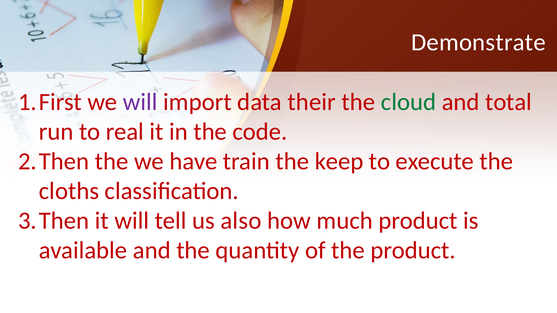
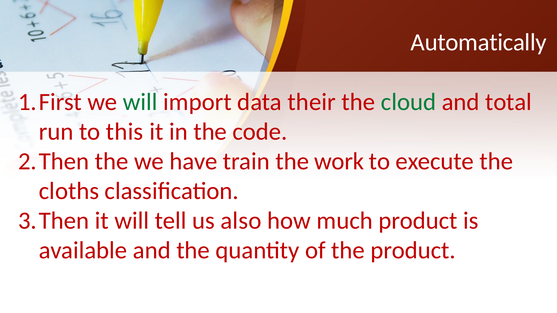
Demonstrate: Demonstrate -> Automatically
will at (140, 102) colour: purple -> green
real: real -> this
keep: keep -> work
